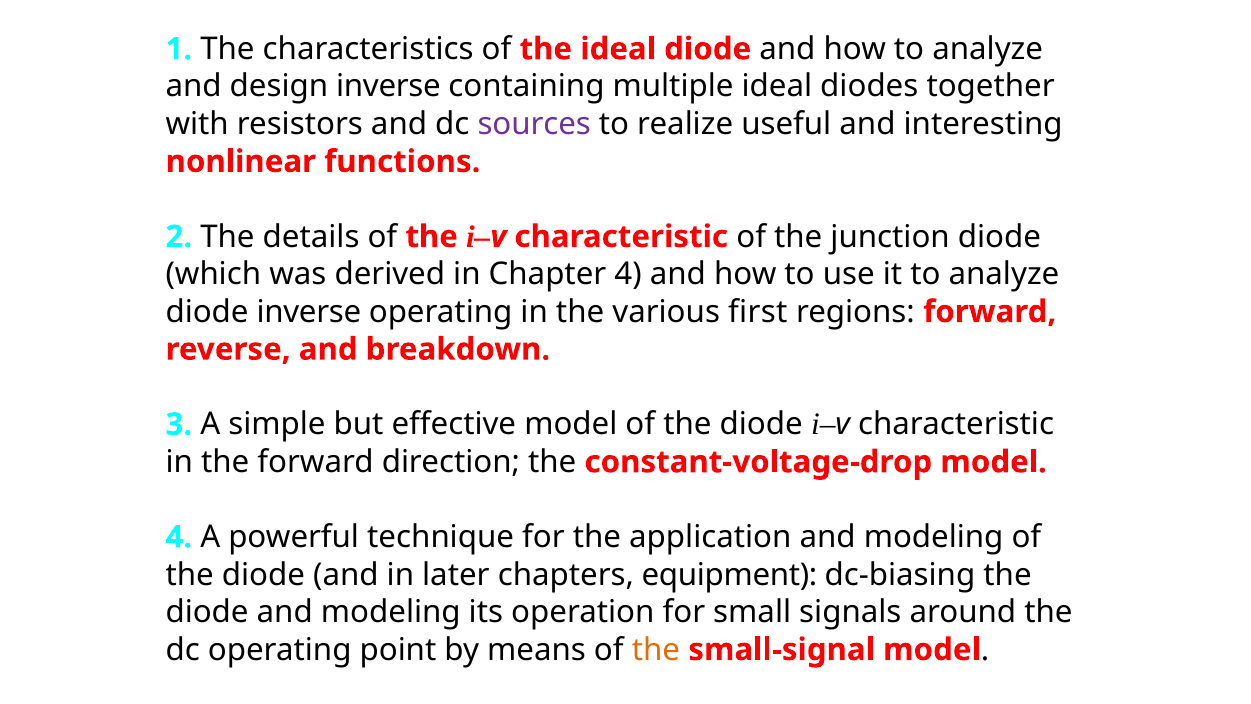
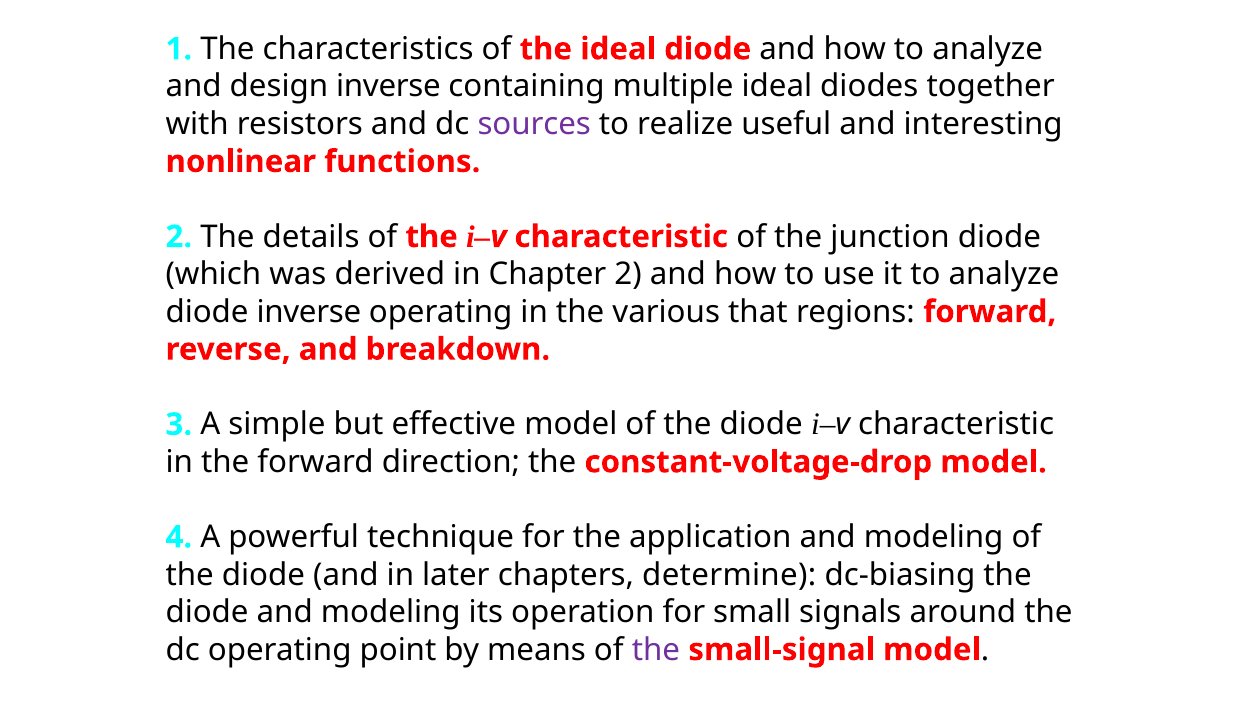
Chapter 4: 4 -> 2
first: first -> that
equipment: equipment -> determine
the at (656, 649) colour: orange -> purple
